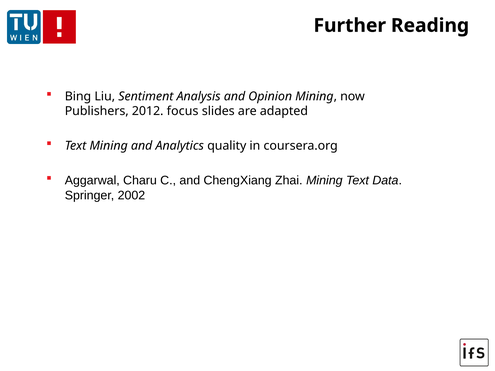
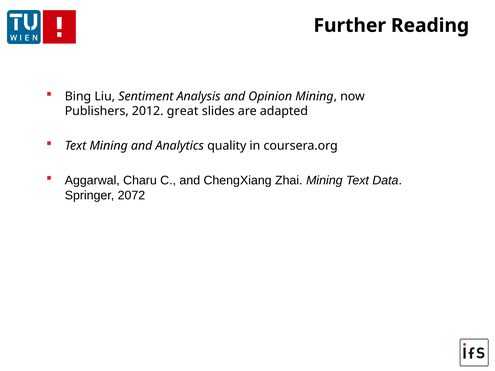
focus: focus -> great
2002: 2002 -> 2072
